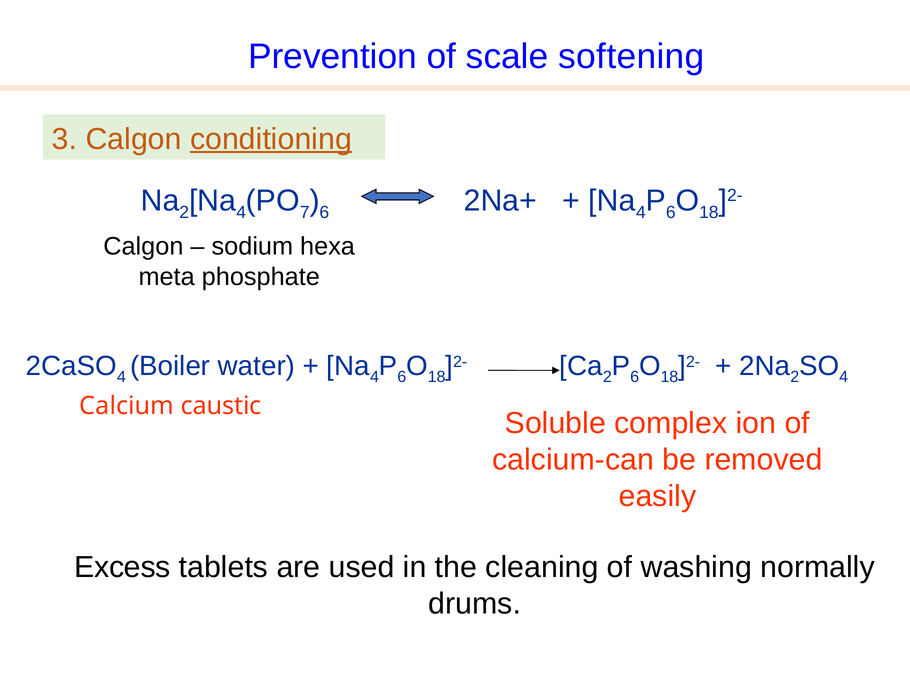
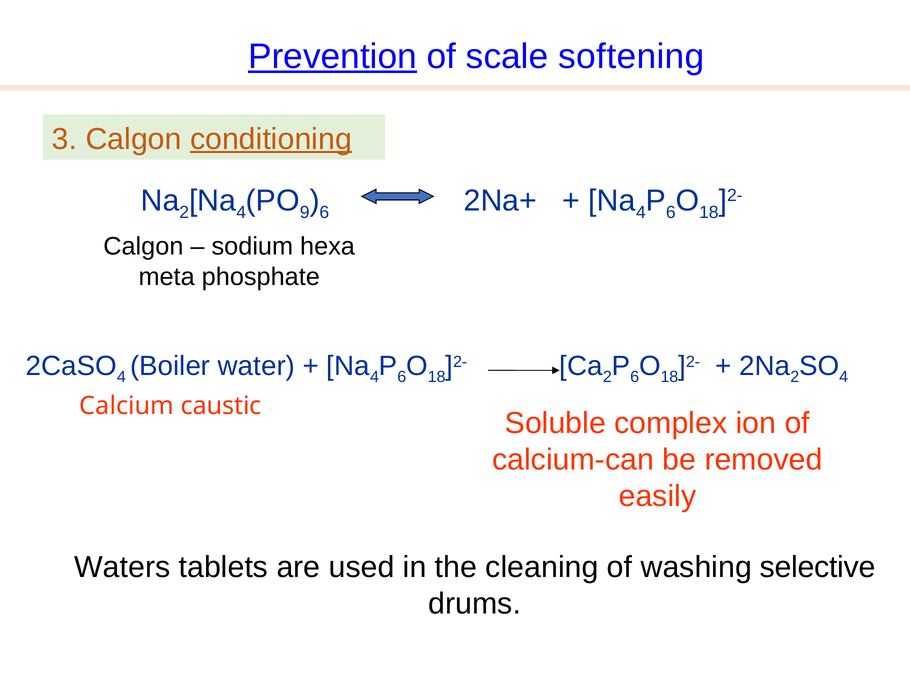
Prevention underline: none -> present
7: 7 -> 9
Excess: Excess -> Waters
normally: normally -> selective
